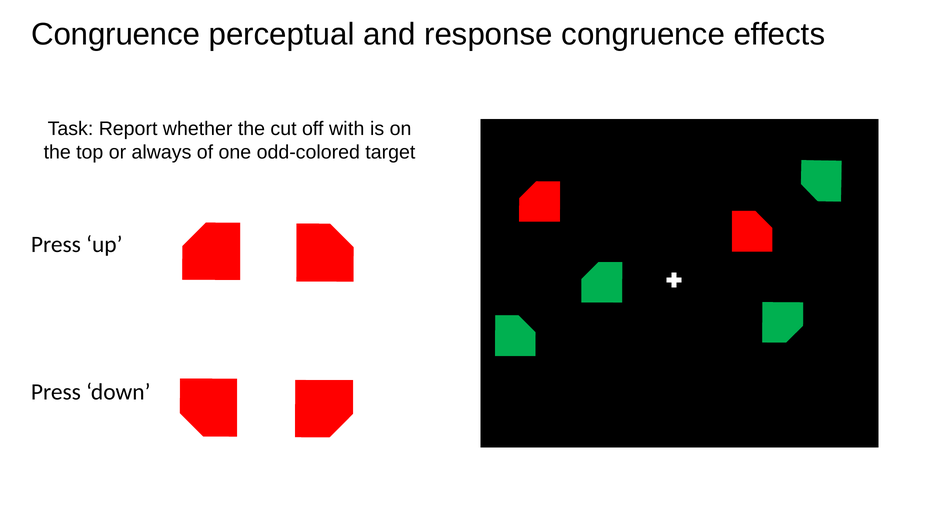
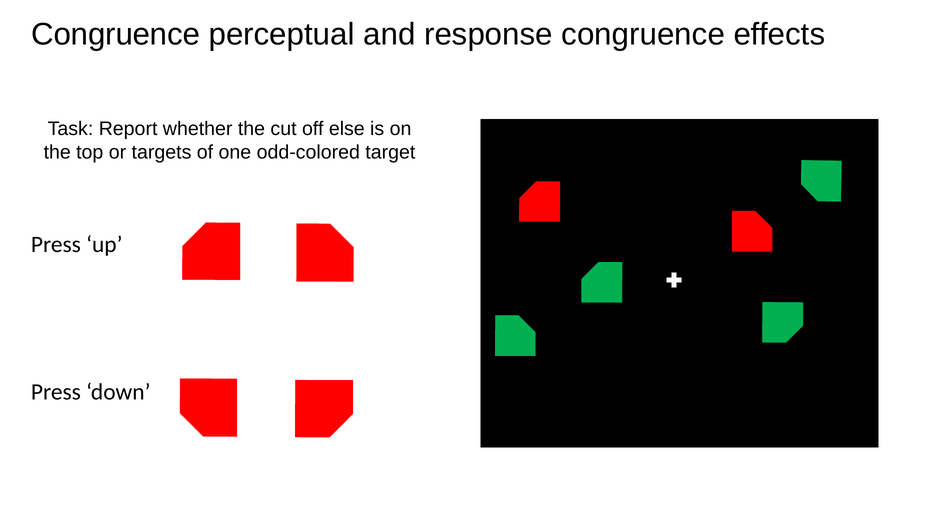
with: with -> else
always: always -> targets
